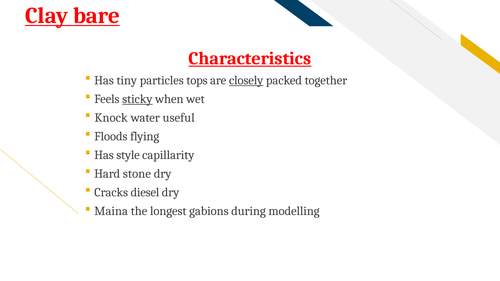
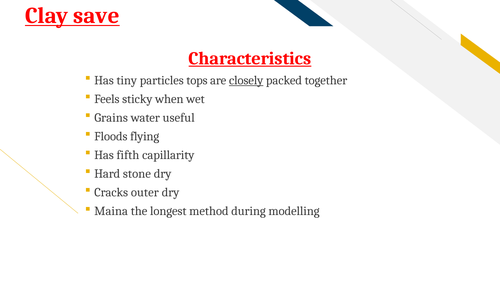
bare: bare -> save
sticky underline: present -> none
Knock: Knock -> Grains
style: style -> fifth
diesel: diesel -> outer
gabions: gabions -> method
